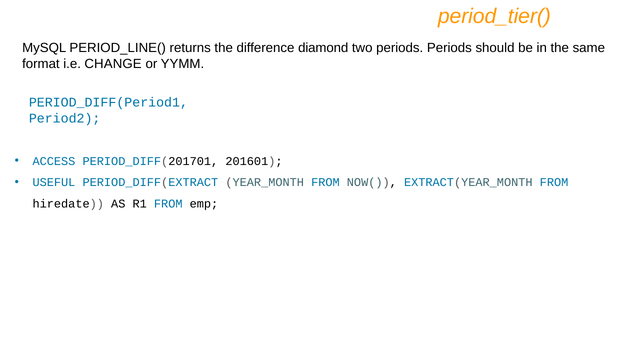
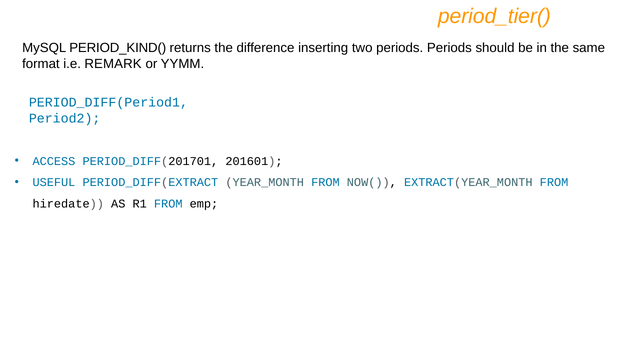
PERIOD_LINE(: PERIOD_LINE( -> PERIOD_KIND(
diamond: diamond -> inserting
CHANGE: CHANGE -> REMARK
